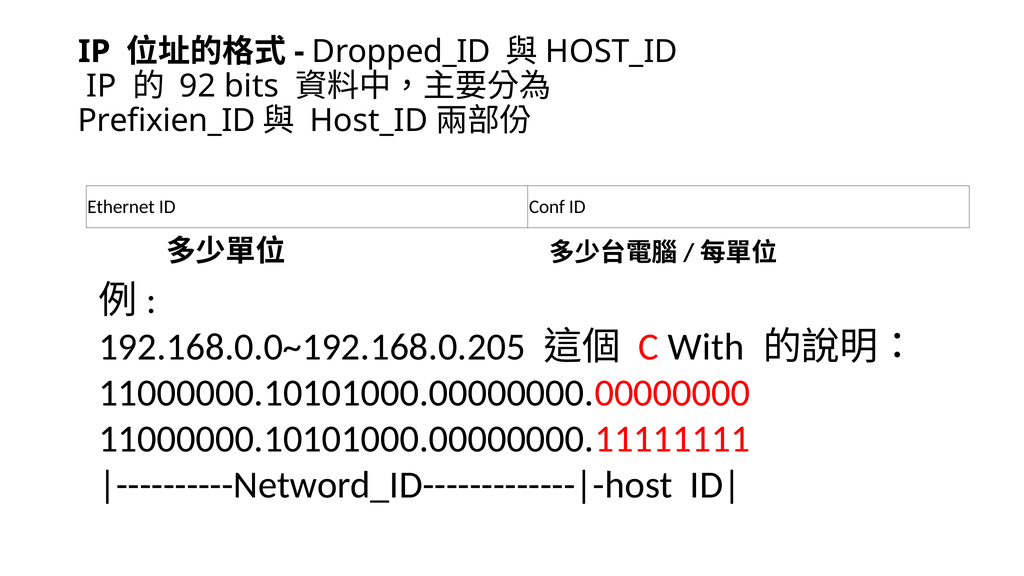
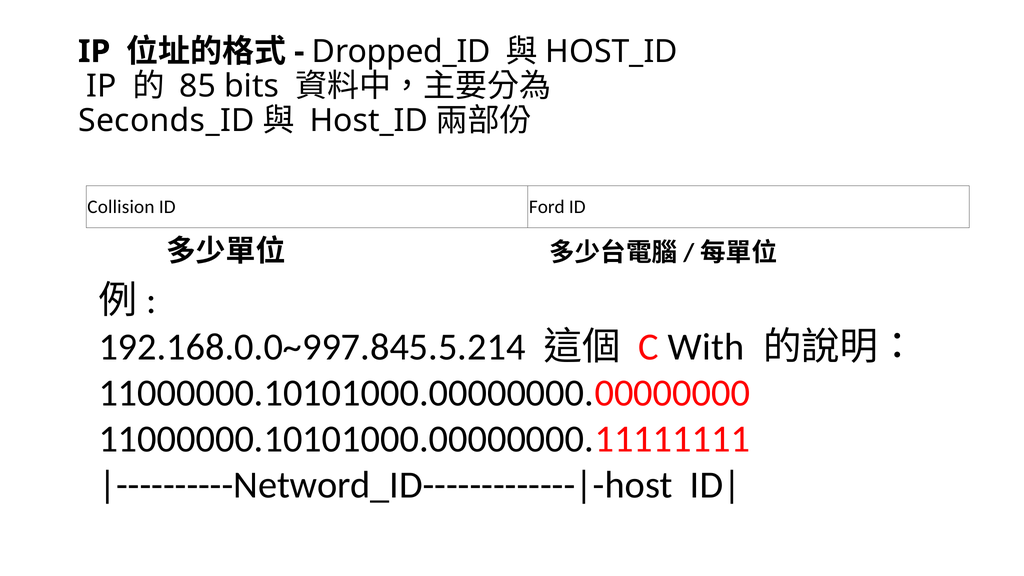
92: 92 -> 85
Prefixien_ID: Prefixien_ID -> Seconds_ID
Ethernet: Ethernet -> Collision
Conf: Conf -> Ford
192.168.0.0~192.168.0.205: 192.168.0.0~192.168.0.205 -> 192.168.0.0~997.845.5.214
